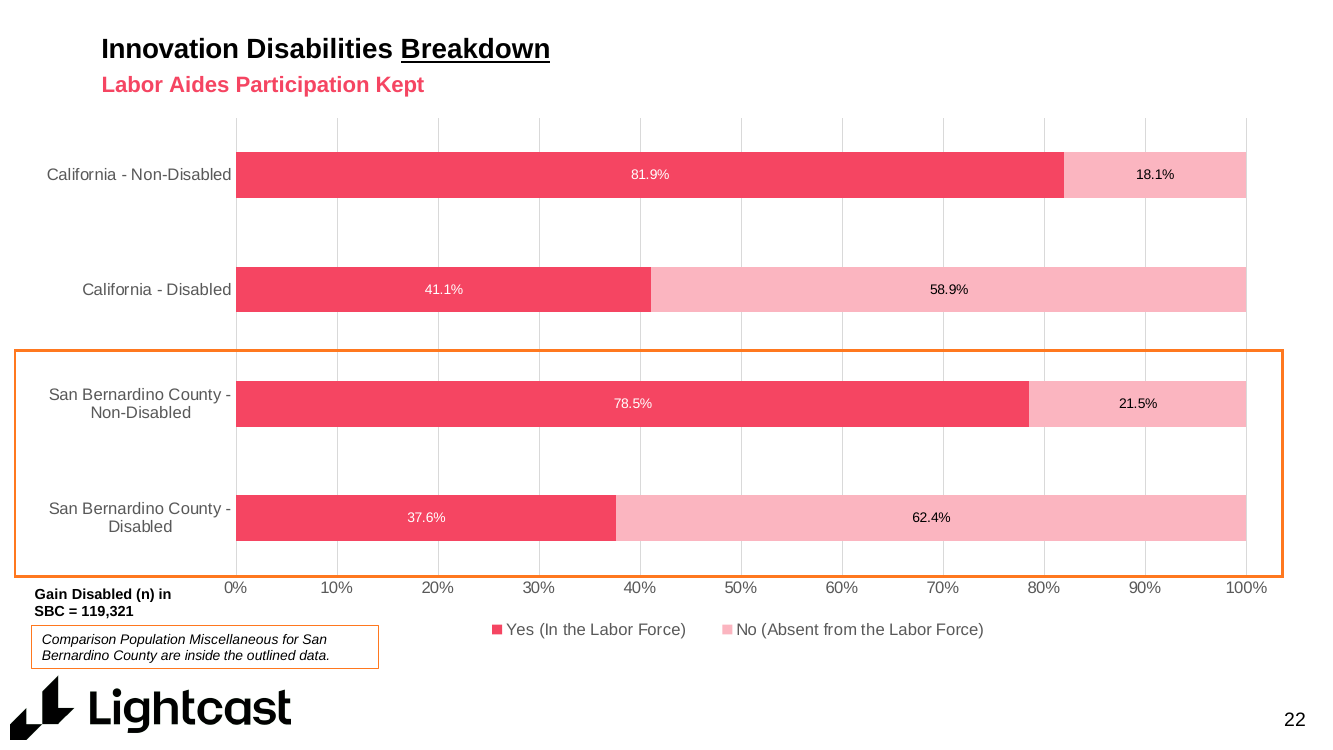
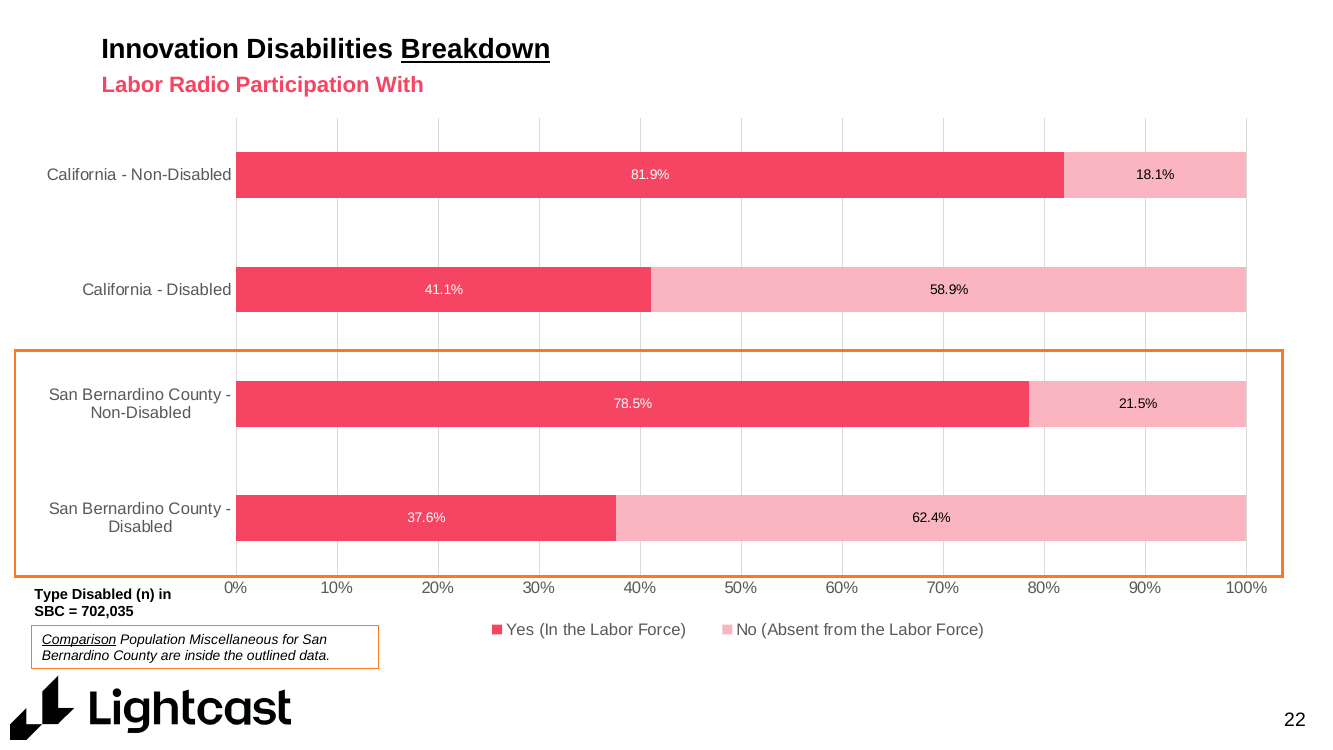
Aides: Aides -> Radio
Kept: Kept -> With
Gain: Gain -> Type
119,321: 119,321 -> 702,035
Comparison underline: none -> present
